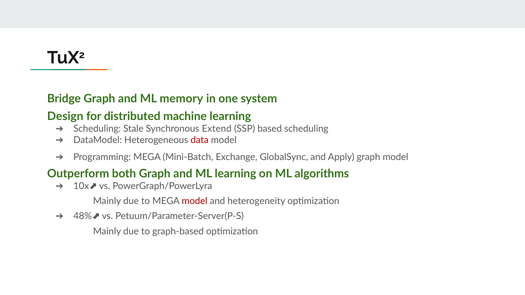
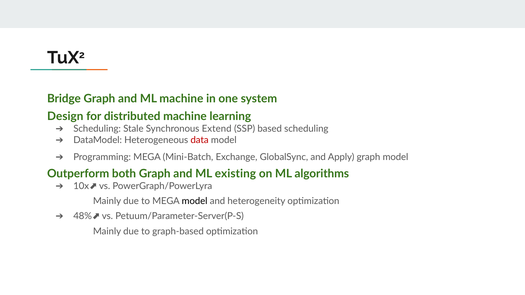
ML memory: memory -> machine
ML learning: learning -> existing
model at (195, 201) colour: red -> black
